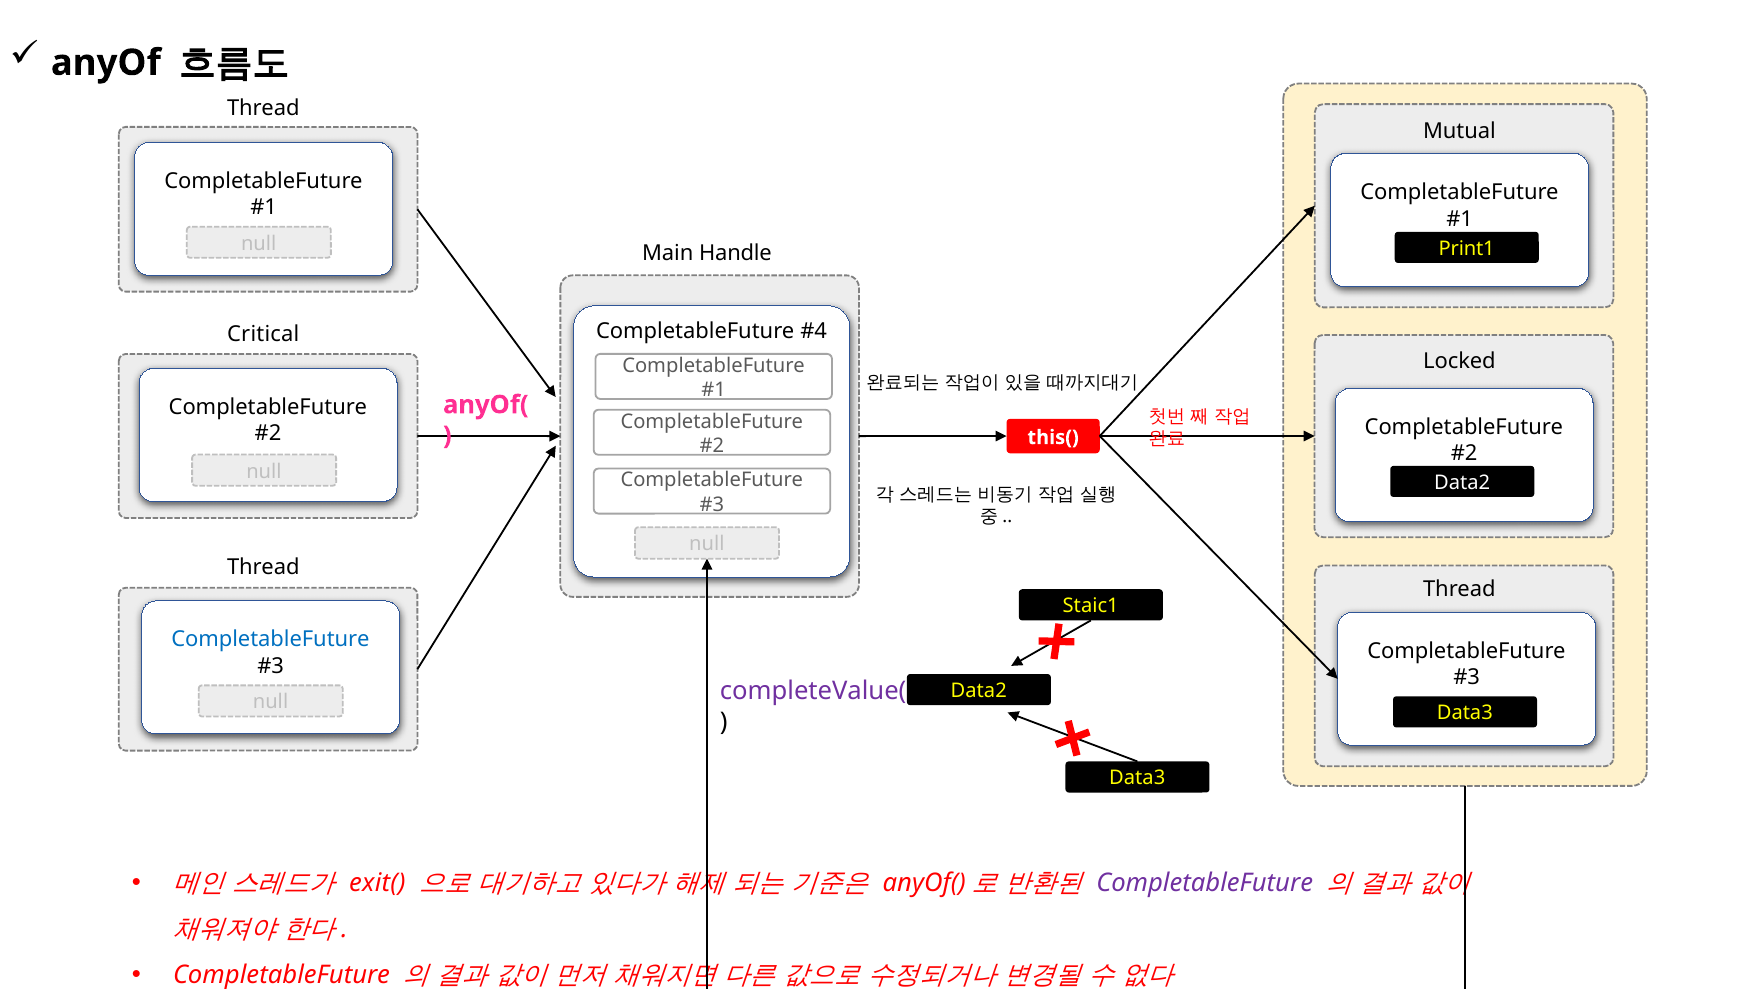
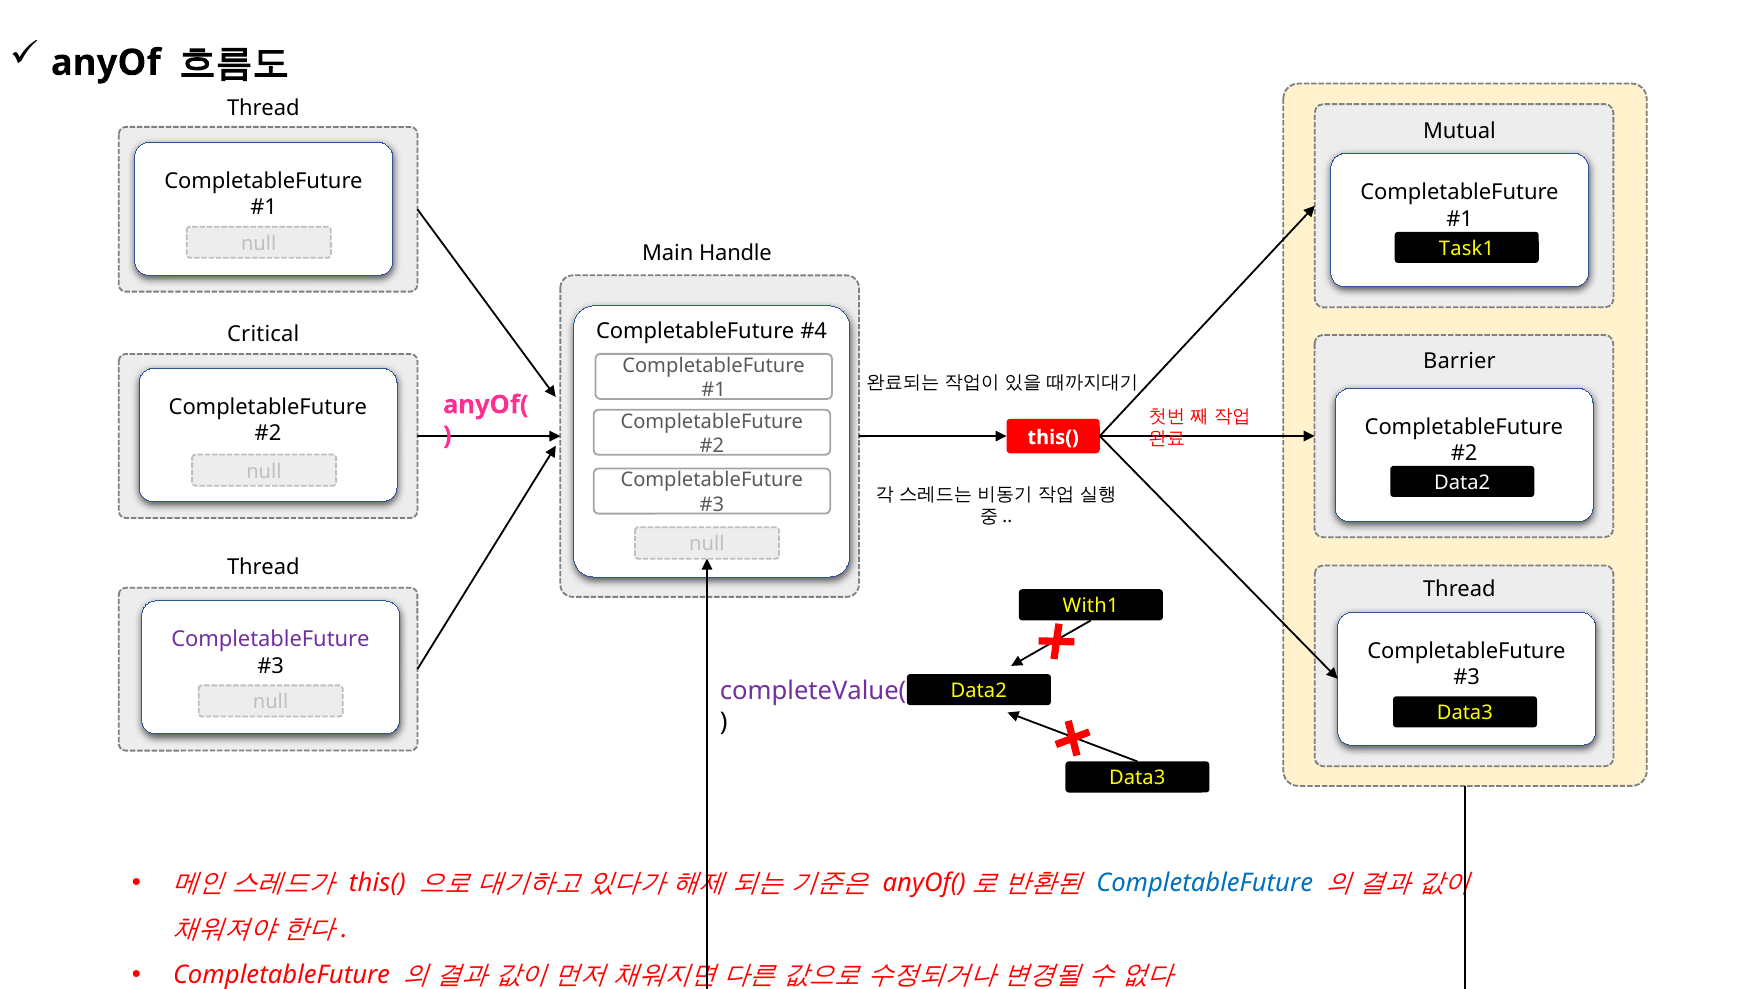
Print1: Print1 -> Task1
Locked: Locked -> Barrier
Staic1: Staic1 -> With1
CompletableFuture at (270, 640) colour: blue -> purple
exit( at (377, 883): exit( -> this(
CompletableFuture at (1205, 883) colour: purple -> blue
